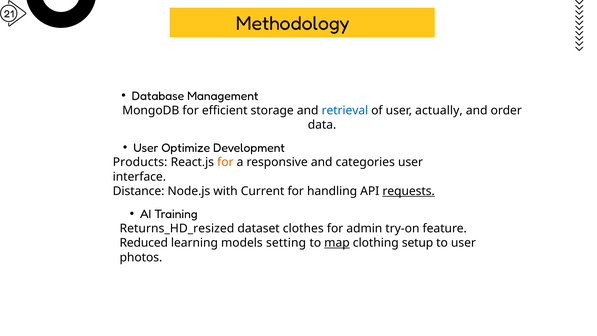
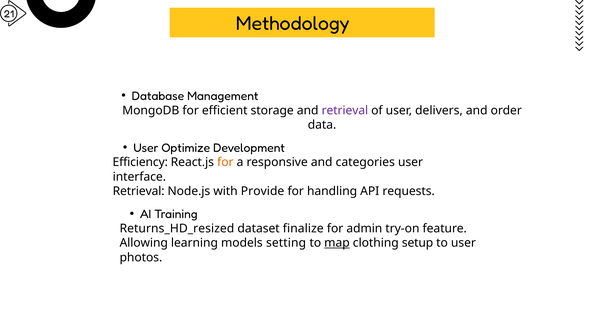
retrieval at (345, 110) colour: blue -> purple
actually: actually -> delivers
Products: Products -> Efficiency
Distance at (139, 191): Distance -> Retrieval
Current: Current -> Provide
requests underline: present -> none
clothes: clothes -> finalize
Reduced: Reduced -> Allowing
